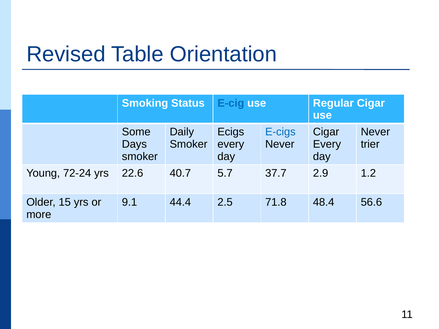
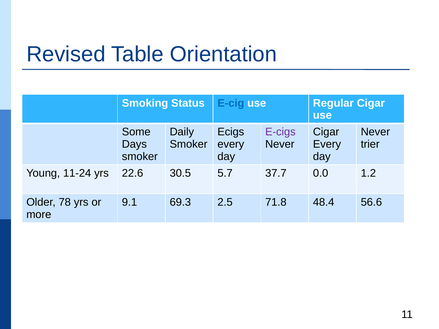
E-cigs colour: blue -> purple
72-24: 72-24 -> 11-24
40.7: 40.7 -> 30.5
2.9: 2.9 -> 0.0
15: 15 -> 78
44.4: 44.4 -> 69.3
